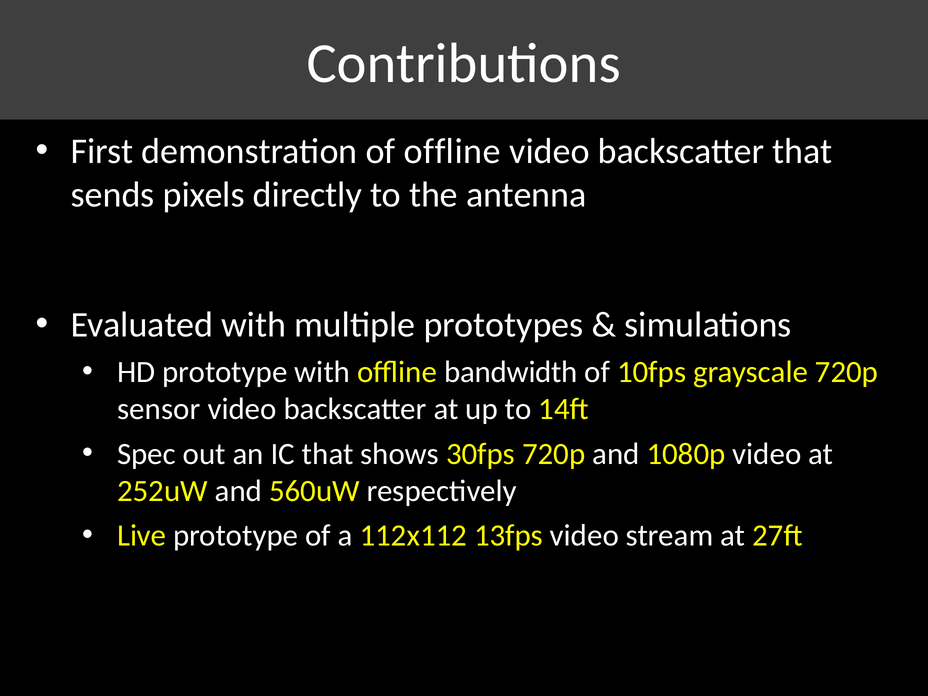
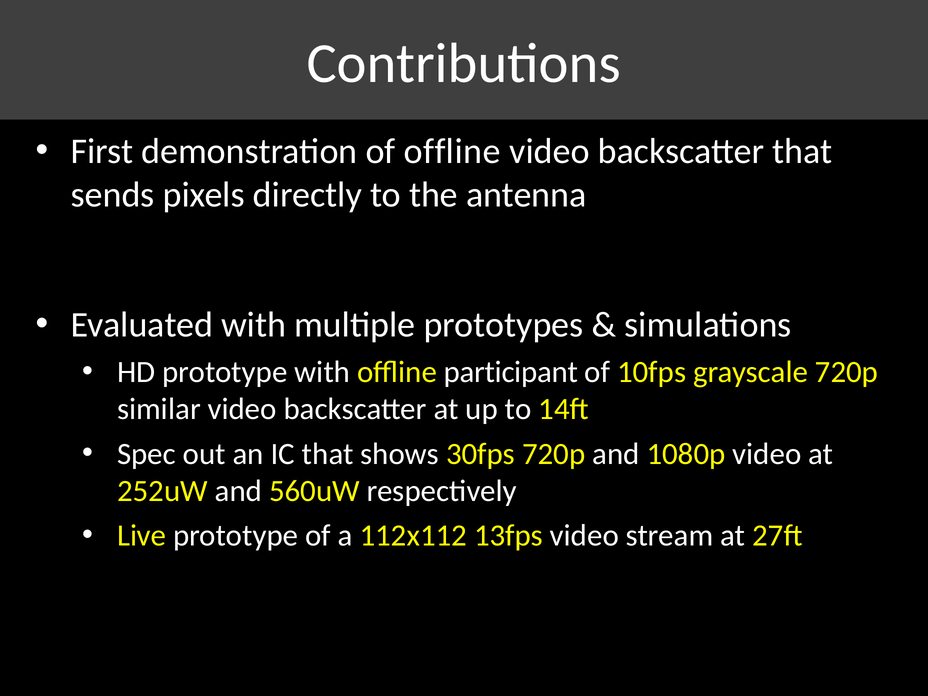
bandwidth: bandwidth -> participant
sensor: sensor -> similar
